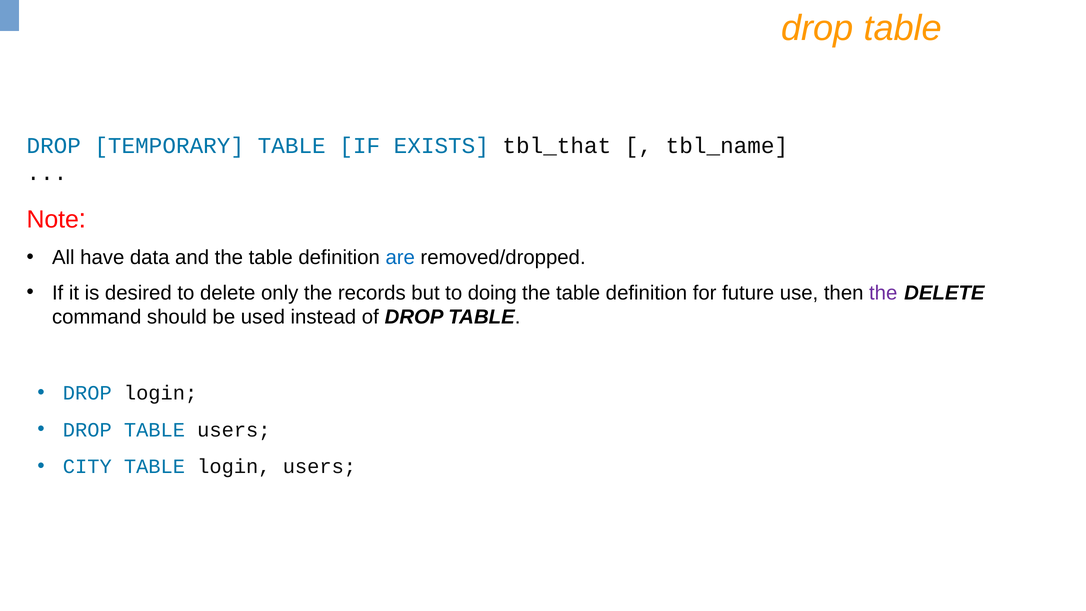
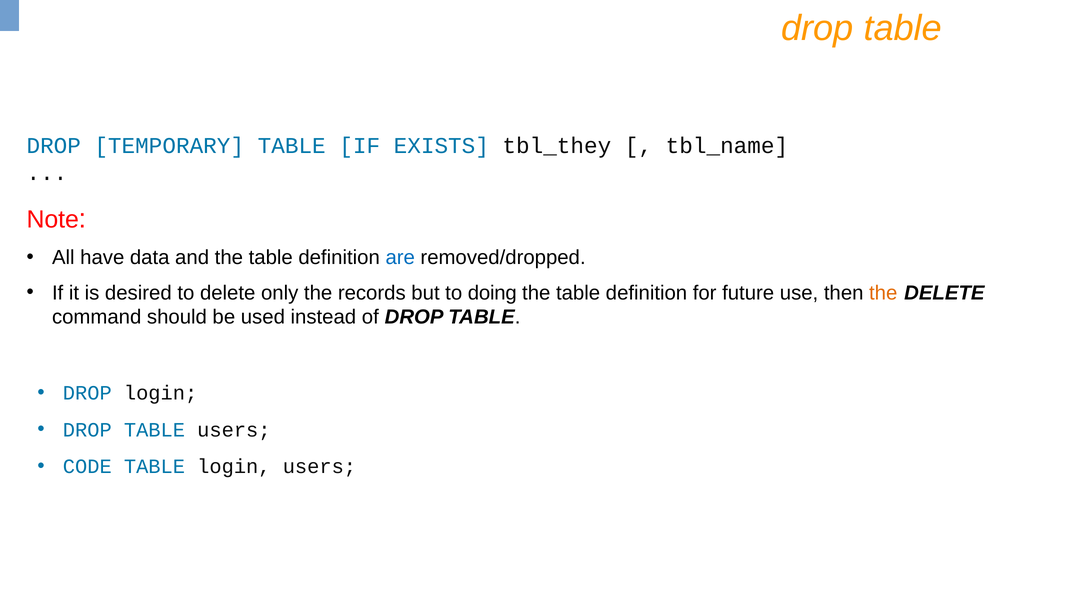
tbl_that: tbl_that -> tbl_they
the at (883, 293) colour: purple -> orange
CITY: CITY -> CODE
